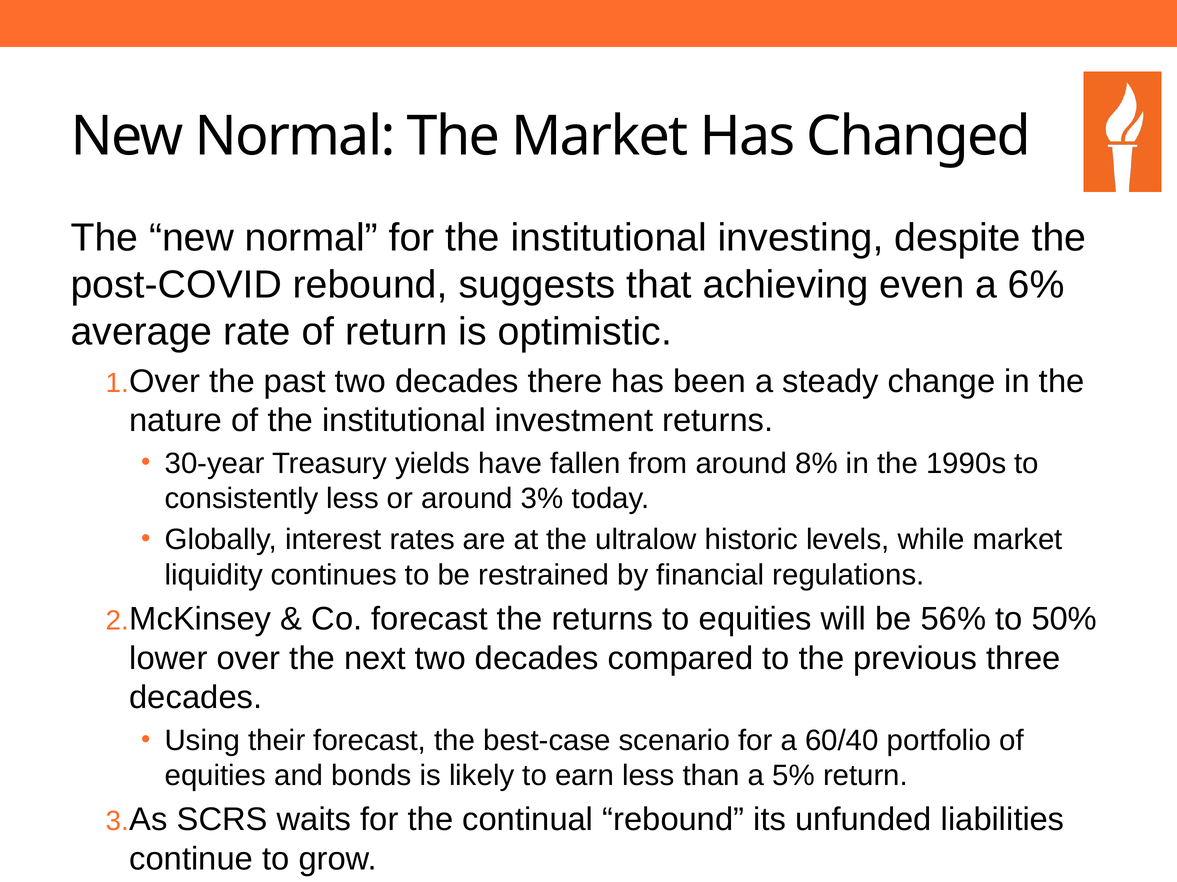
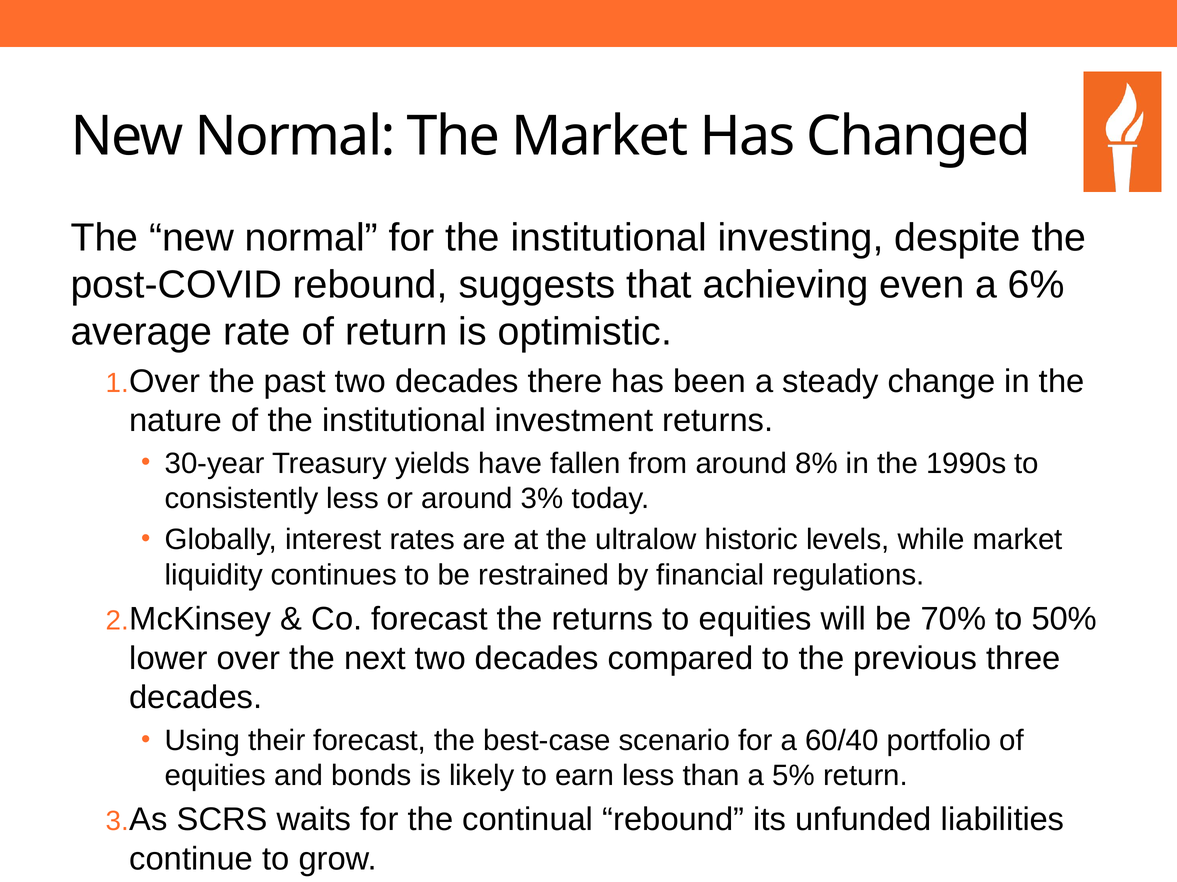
56%: 56% -> 70%
